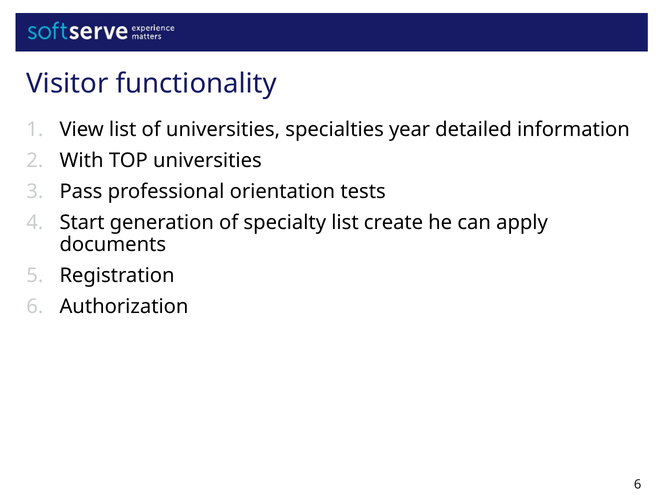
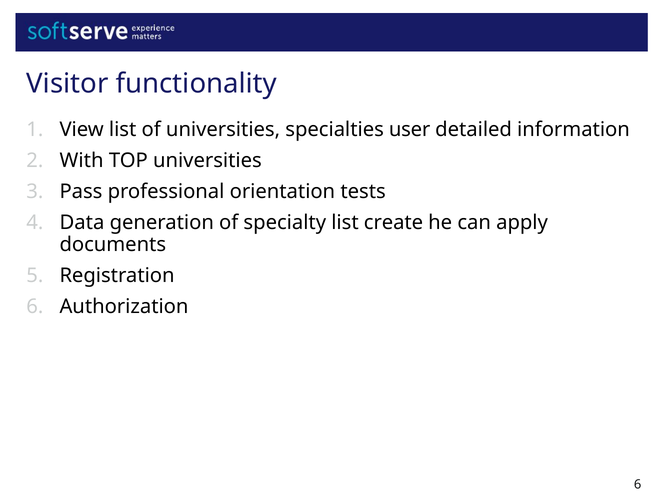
year: year -> user
Start: Start -> Data
